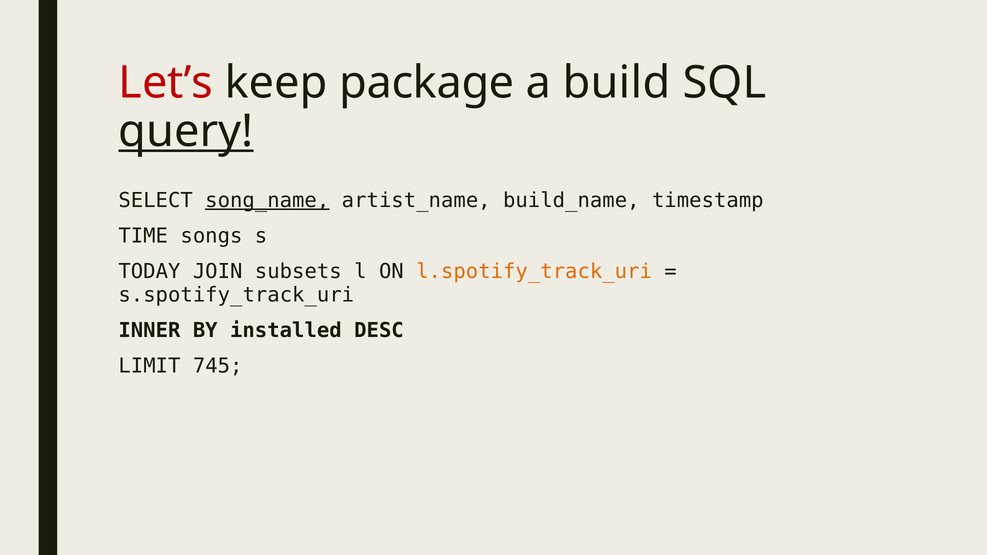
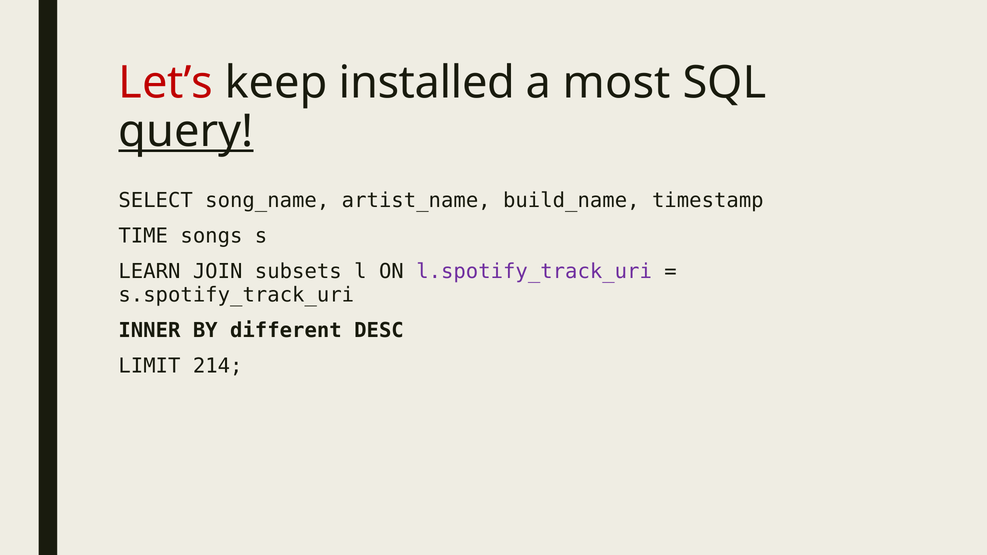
package: package -> installed
build: build -> most
song_name underline: present -> none
TODAY: TODAY -> LEARN
l.spotify_track_uri colour: orange -> purple
installed: installed -> different
745: 745 -> 214
